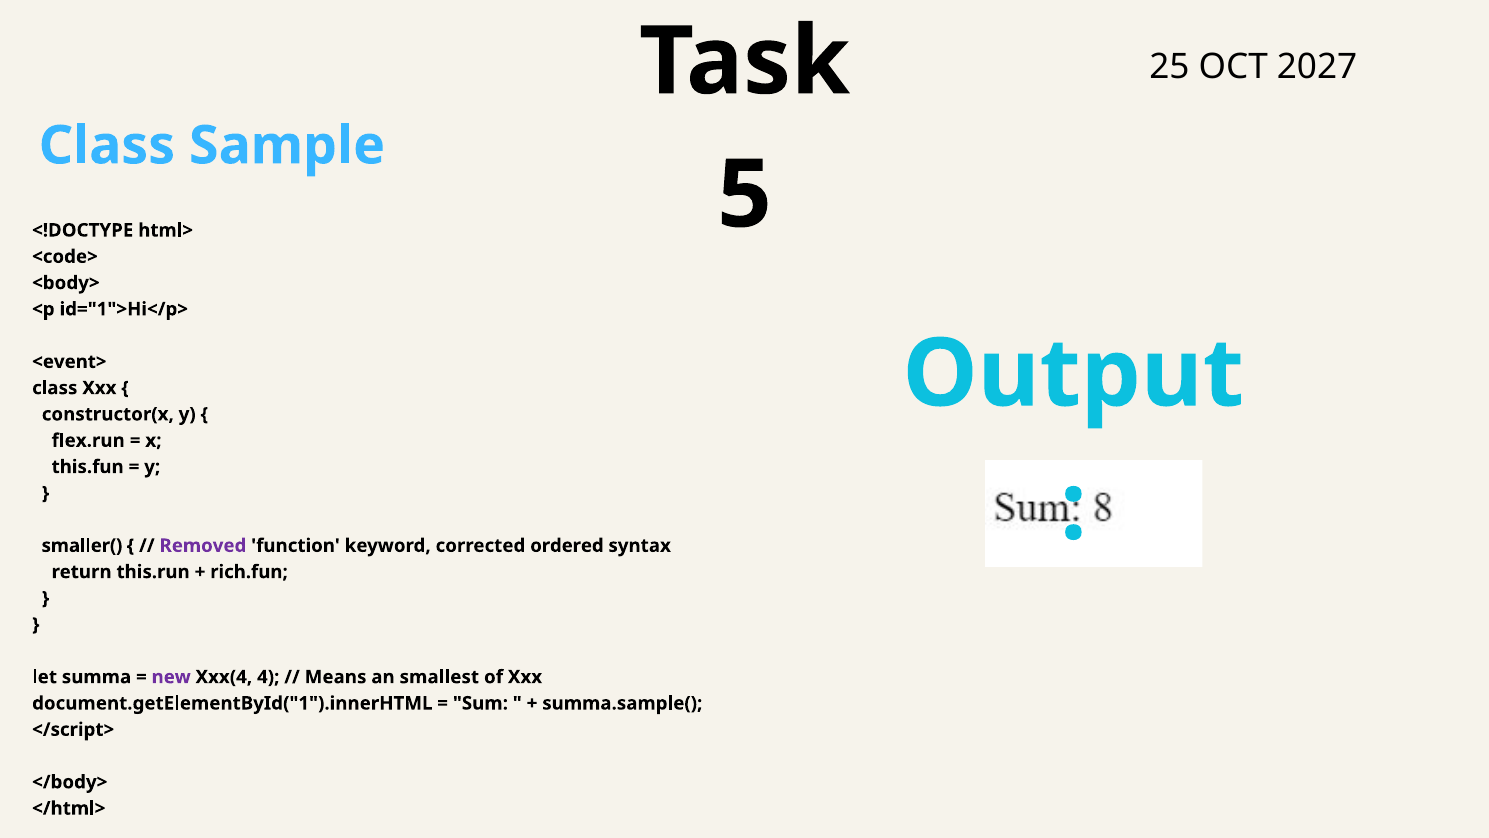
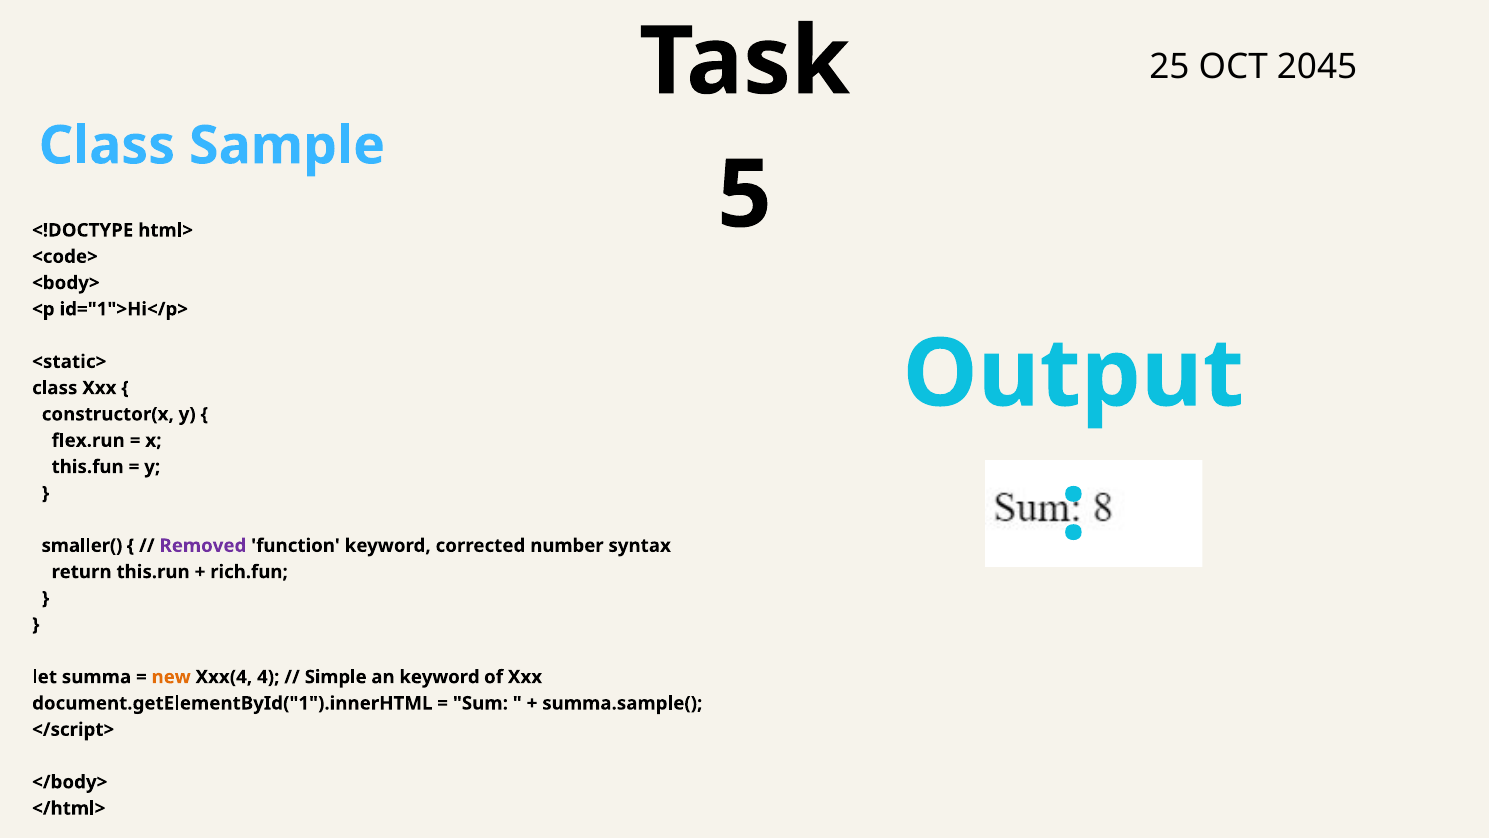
2027: 2027 -> 2045
<event>: <event> -> <static>
ordered: ordered -> number
new colour: purple -> orange
Means: Means -> Simple
an smallest: smallest -> keyword
